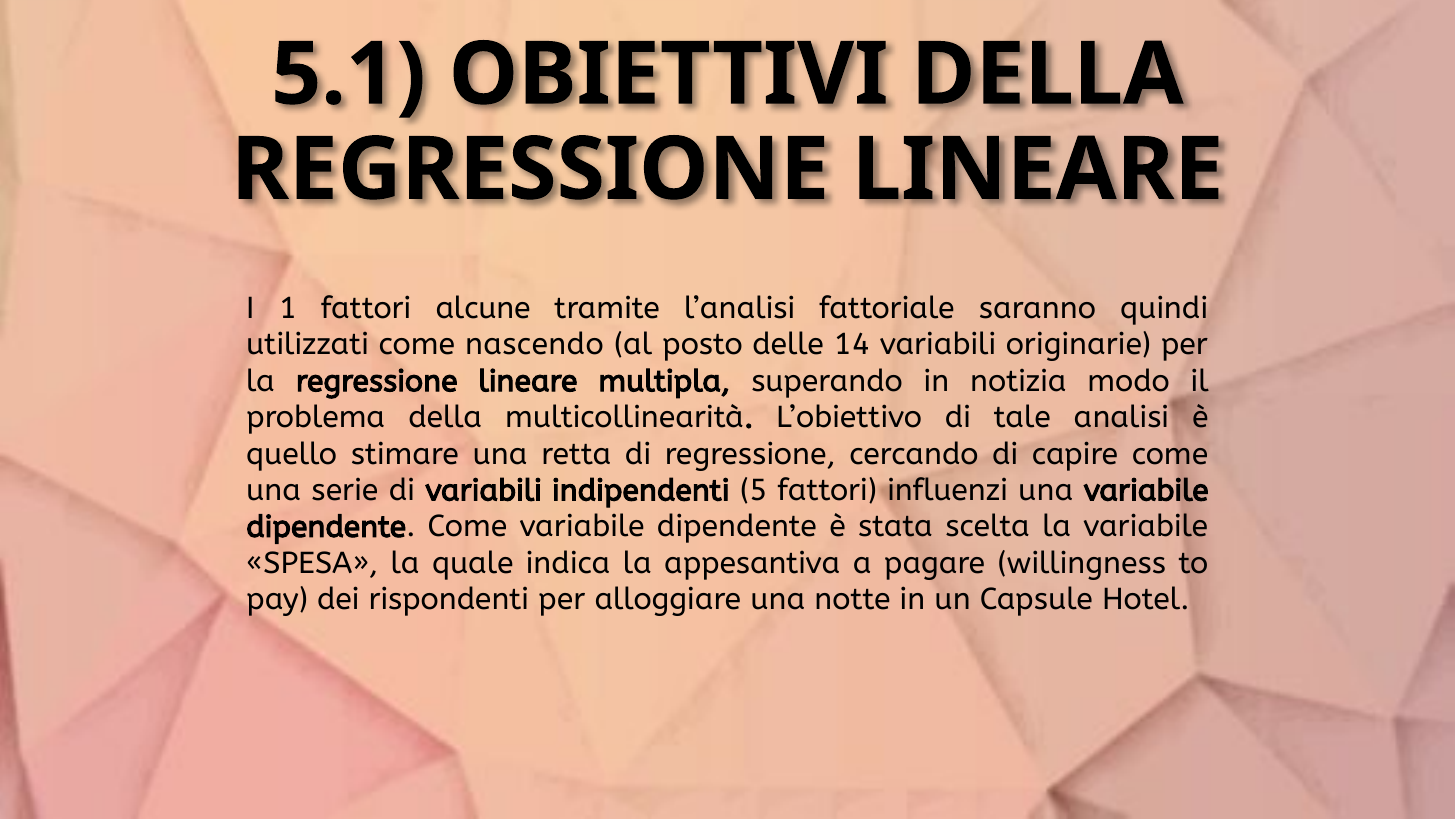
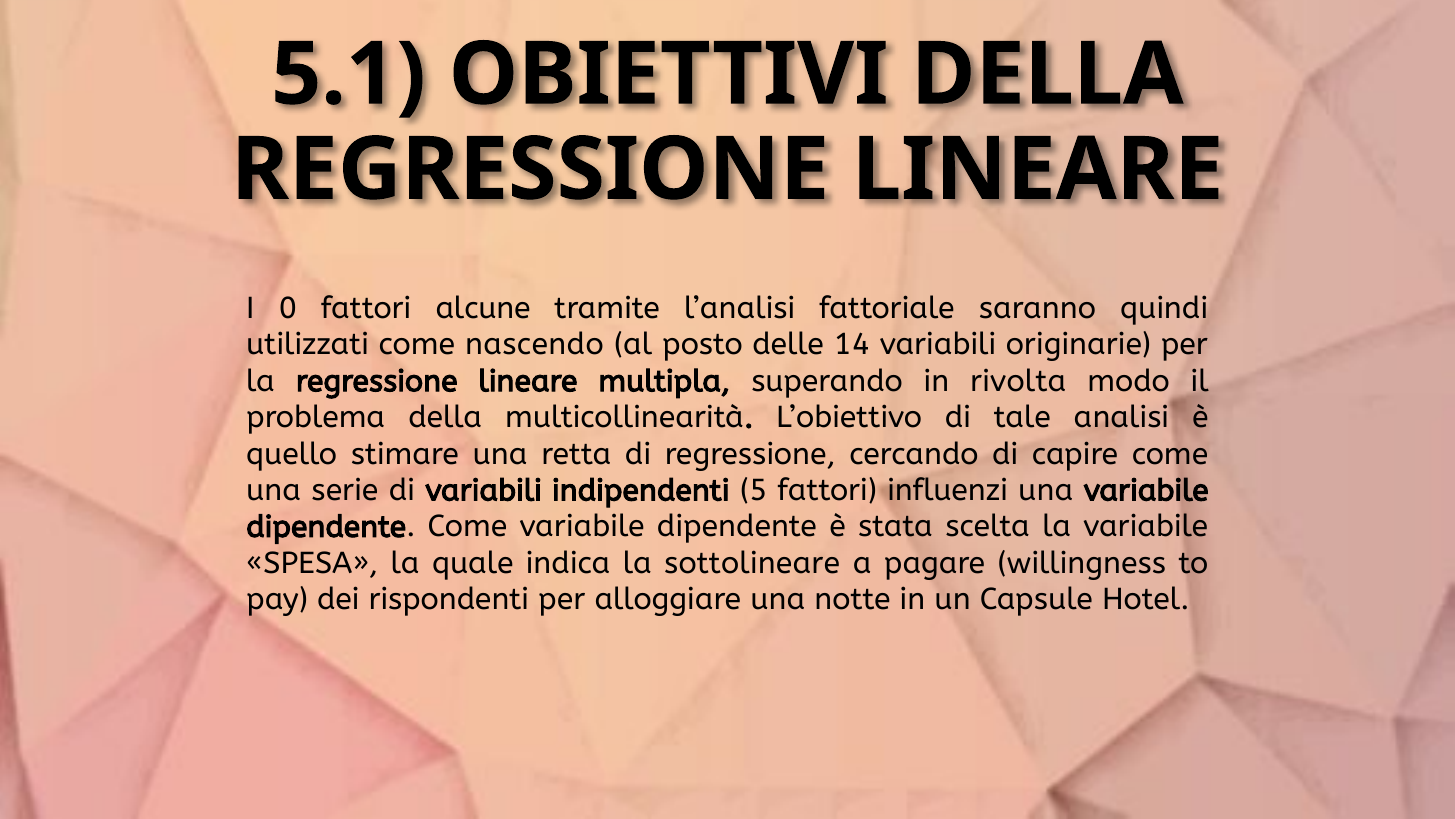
1: 1 -> 0
notizia: notizia -> rivolta
appesantiva: appesantiva -> sottolineare
